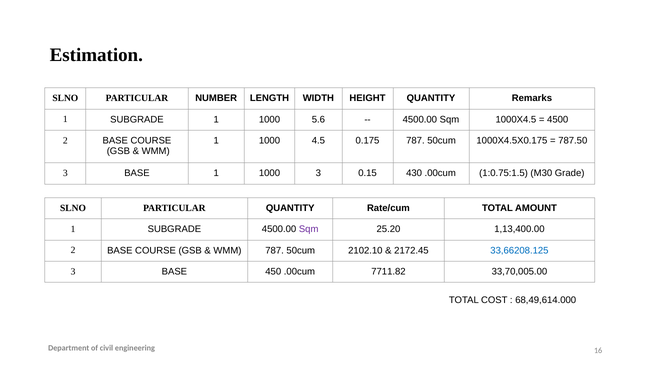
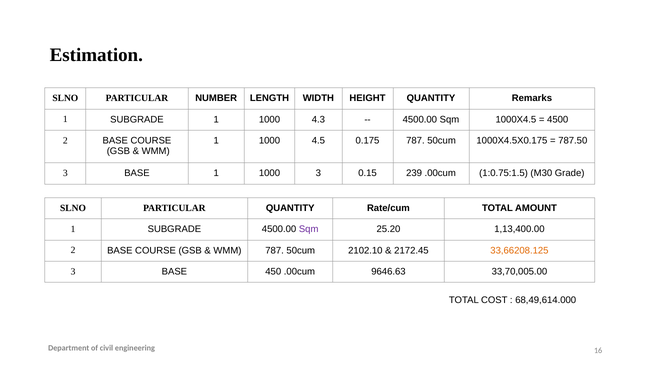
5.6: 5.6 -> 4.3
430: 430 -> 239
33,66208.125 colour: blue -> orange
7711.82: 7711.82 -> 9646.63
